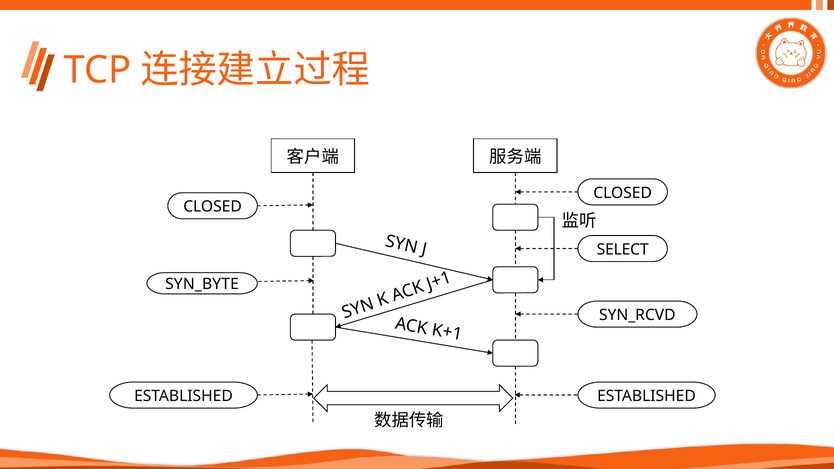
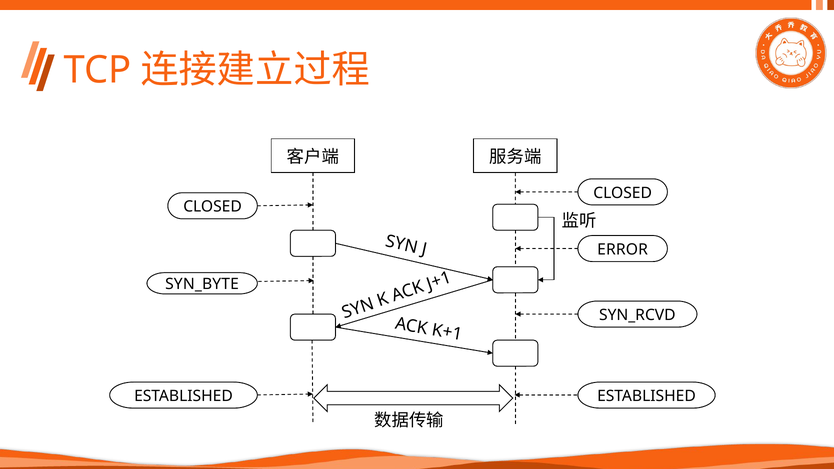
SELECT: SELECT -> ERROR
